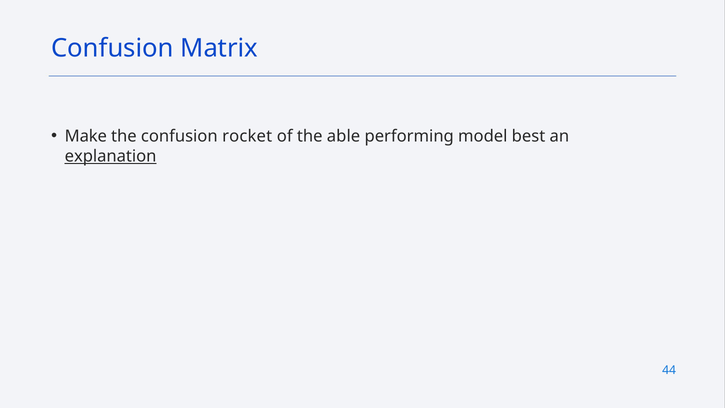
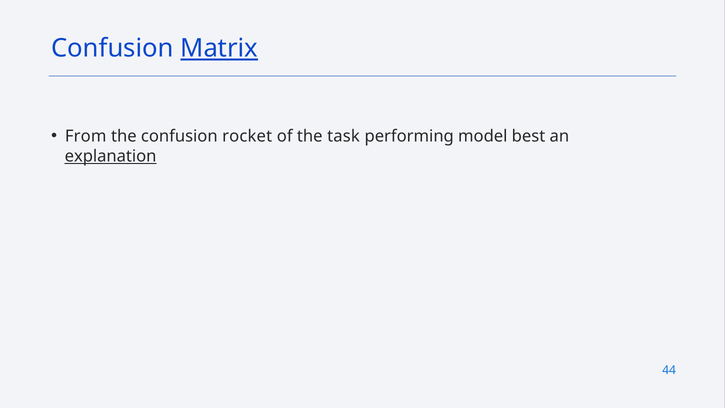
Matrix underline: none -> present
Make: Make -> From
able: able -> task
